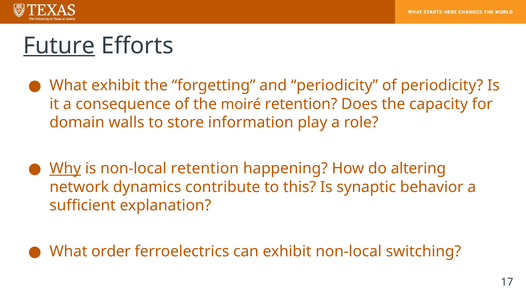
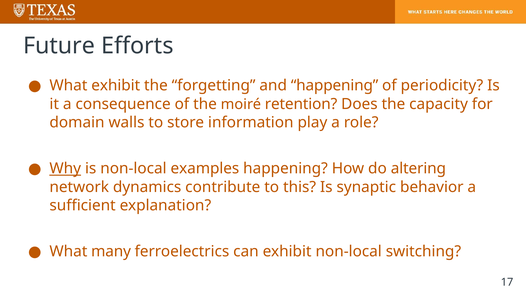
Future underline: present -> none
and periodicity: periodicity -> happening
non-local retention: retention -> examples
order: order -> many
